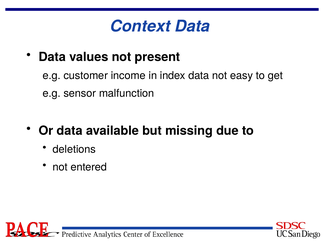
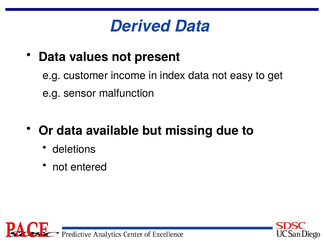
Context: Context -> Derived
